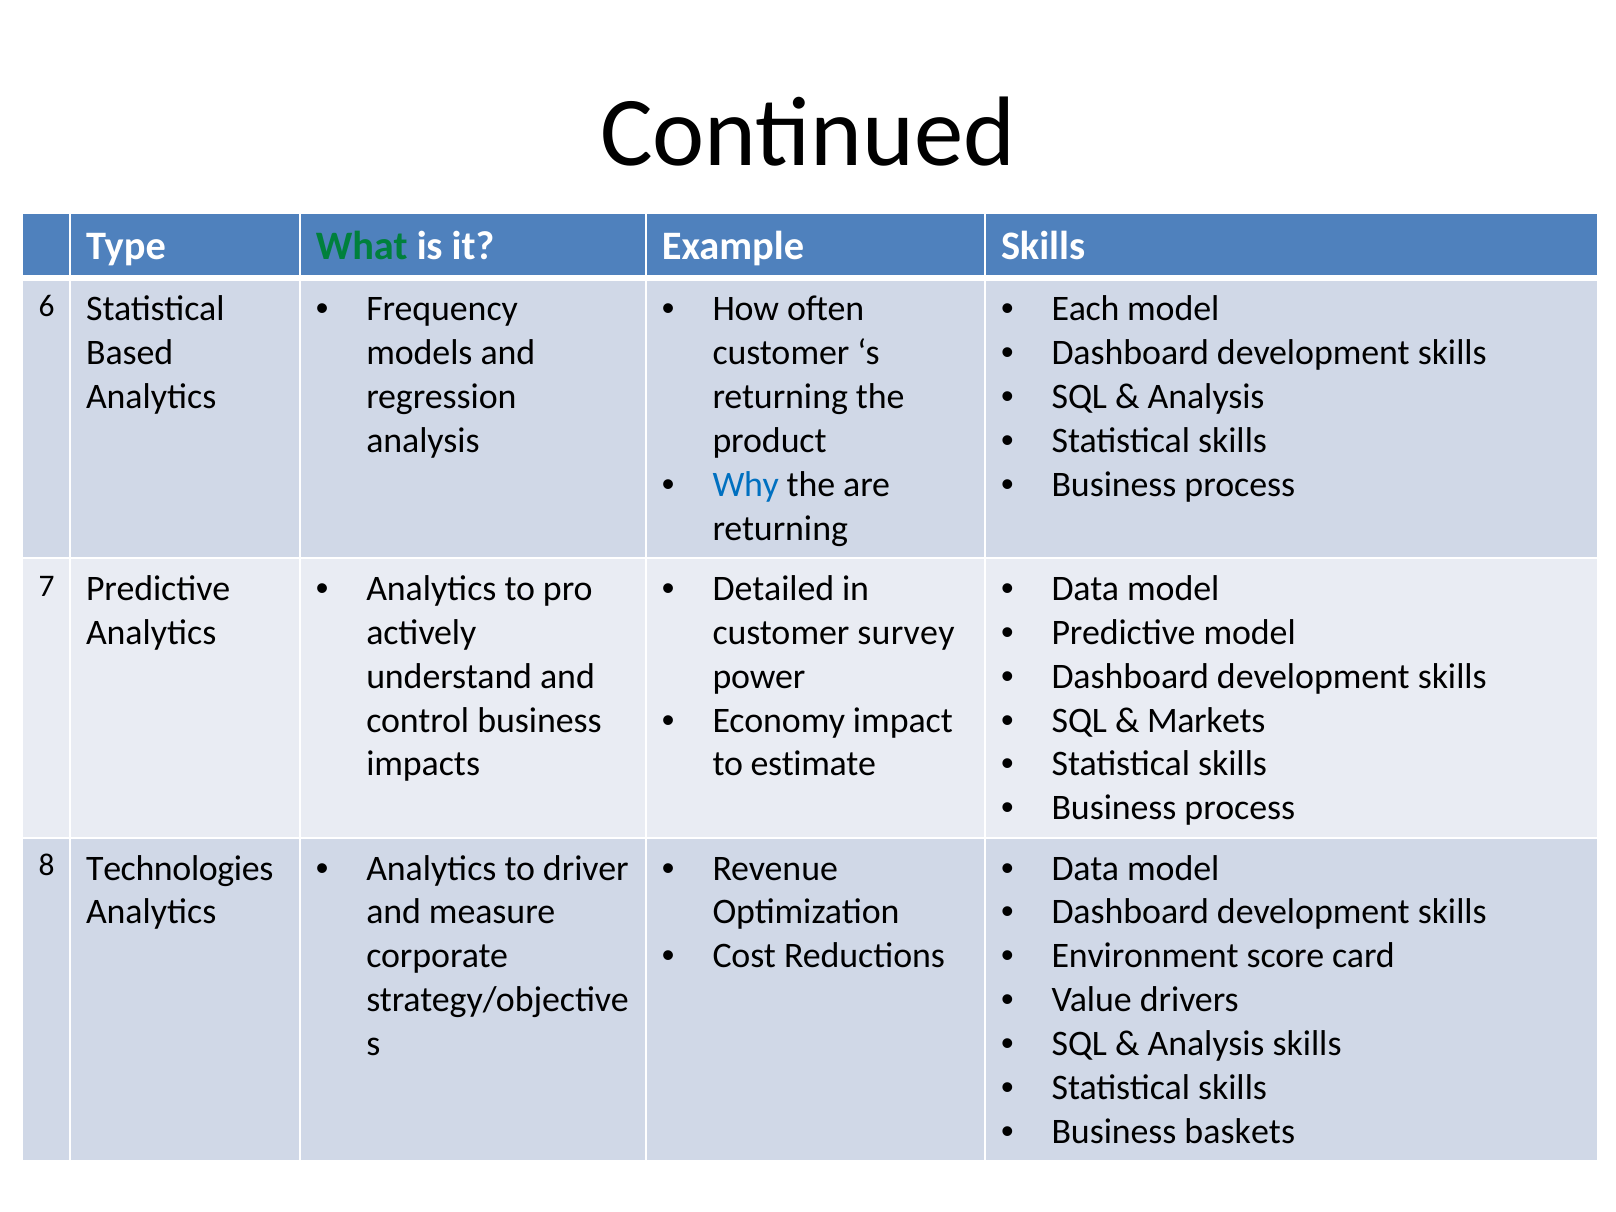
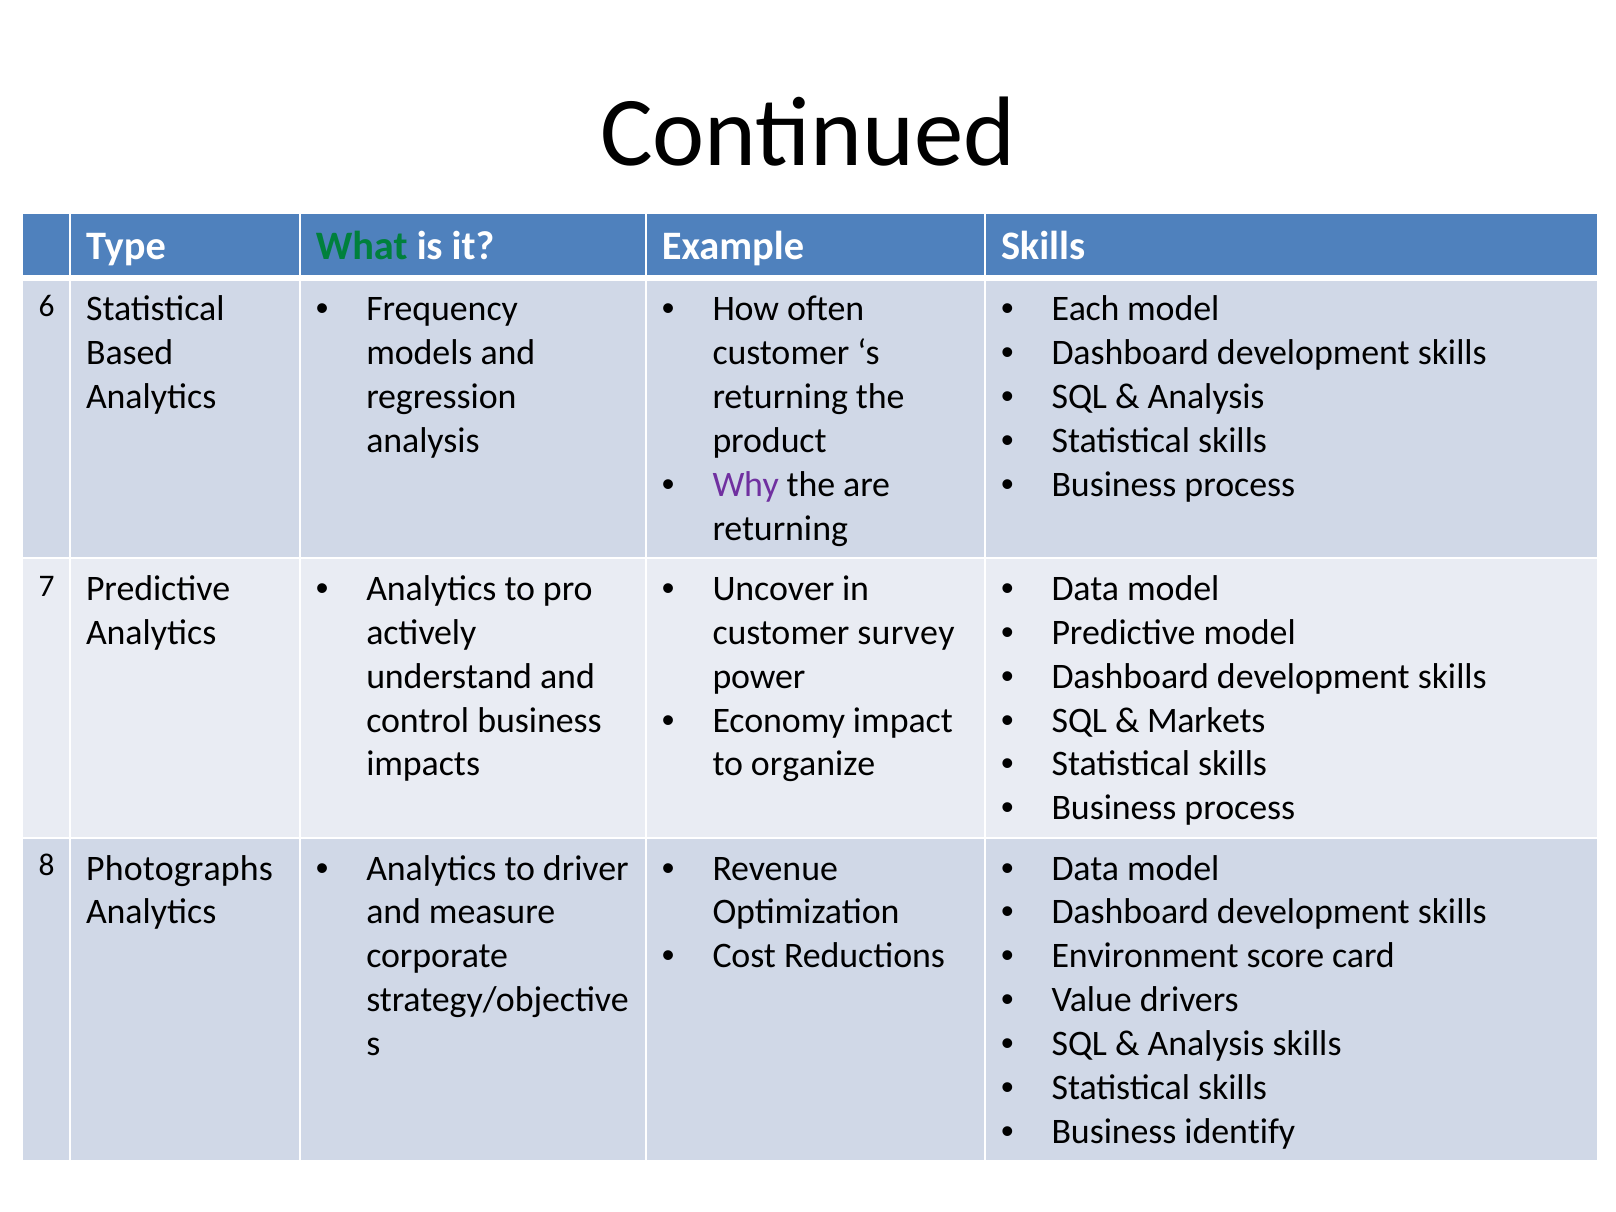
Why colour: blue -> purple
Detailed: Detailed -> Uncover
estimate: estimate -> organize
Technologies: Technologies -> Photographs
baskets: baskets -> identify
